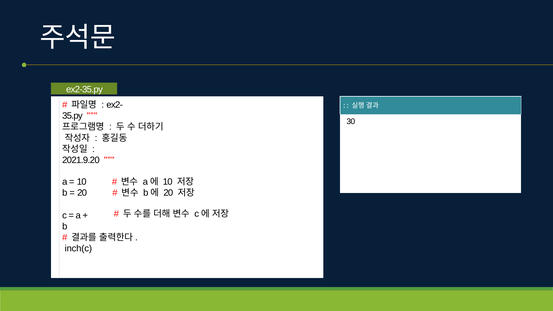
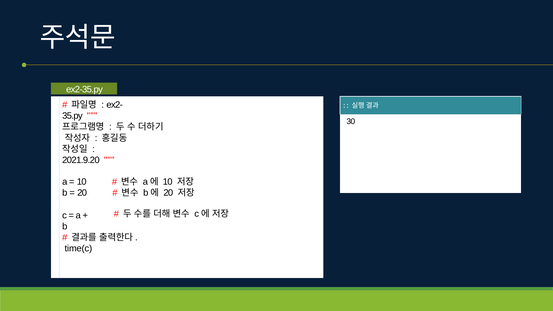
inch(c: inch(c -> time(c
